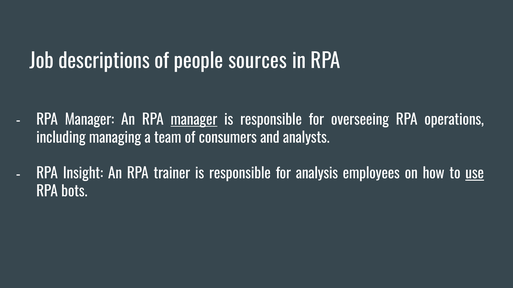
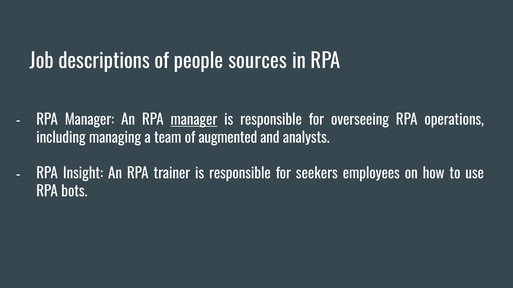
consumers: consumers -> augmented
analysis: analysis -> seekers
use underline: present -> none
